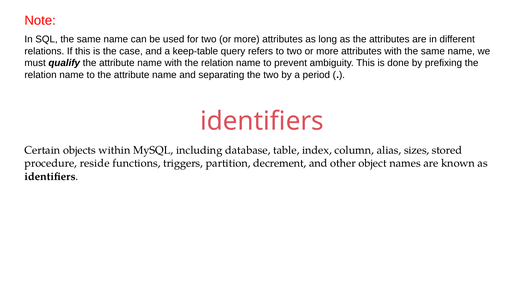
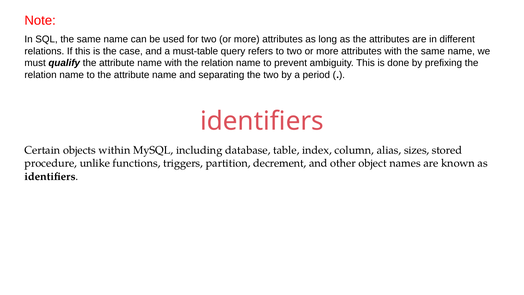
keep-table: keep-table -> must-table
reside: reside -> unlike
